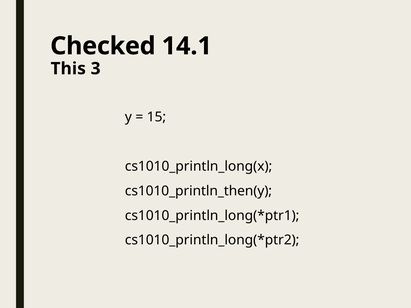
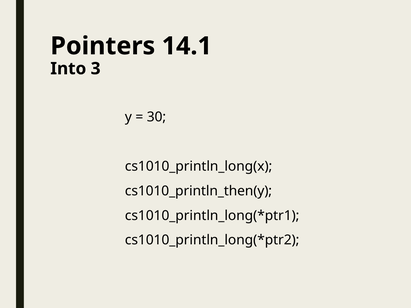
Checked: Checked -> Pointers
This: This -> Into
15: 15 -> 30
